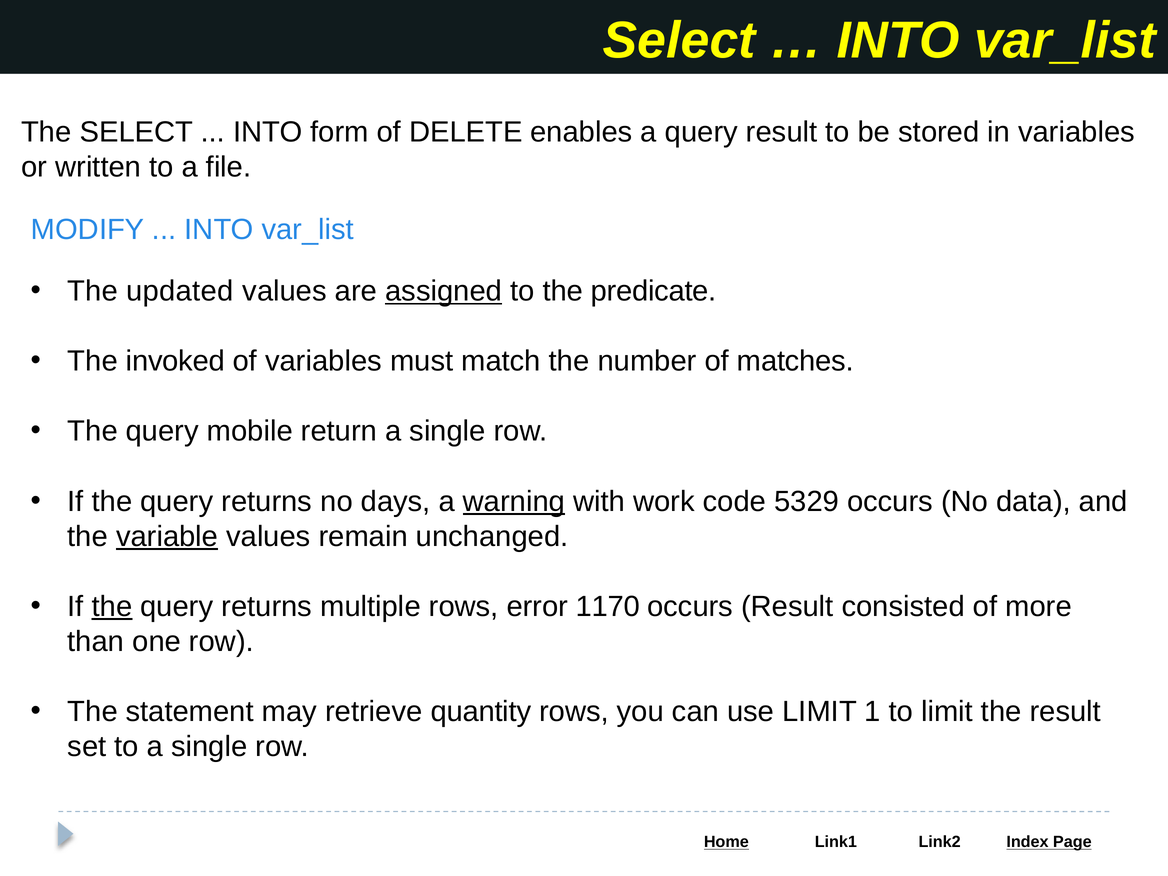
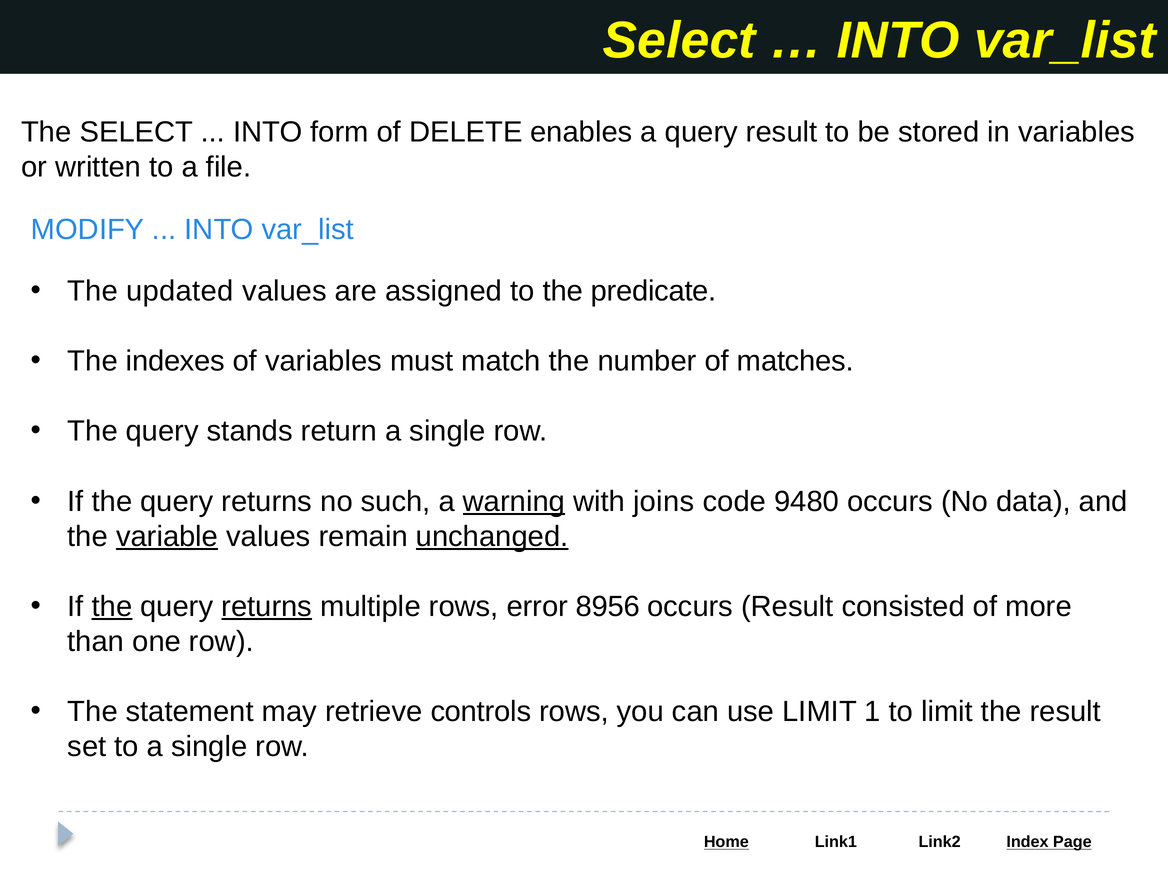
assigned underline: present -> none
invoked: invoked -> indexes
mobile: mobile -> stands
days: days -> such
work: work -> joins
5329: 5329 -> 9480
unchanged underline: none -> present
returns at (267, 607) underline: none -> present
1170: 1170 -> 8956
quantity: quantity -> controls
